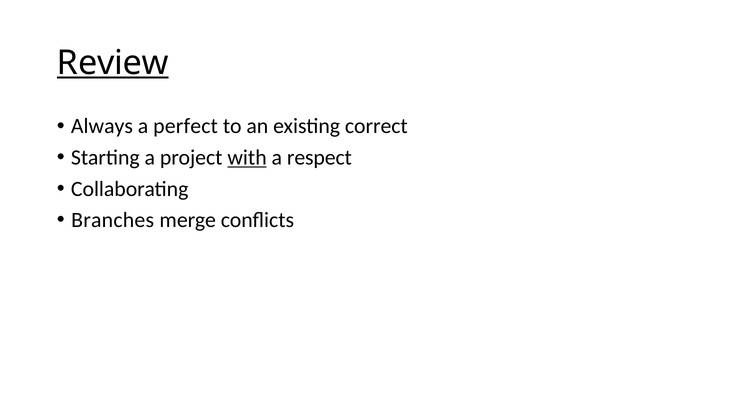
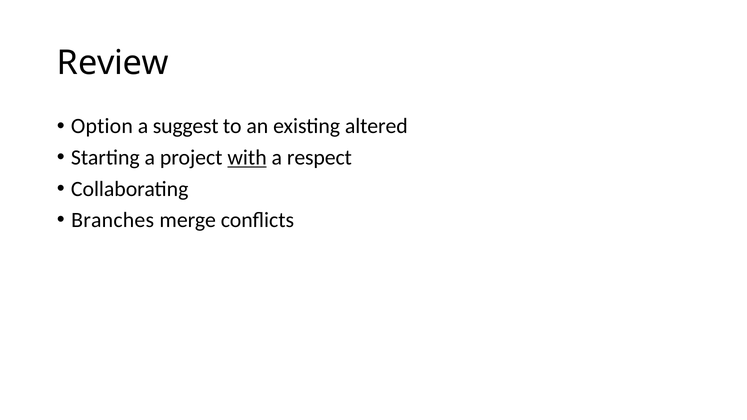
Review underline: present -> none
Always: Always -> Option
perfect: perfect -> suggest
correct: correct -> altered
